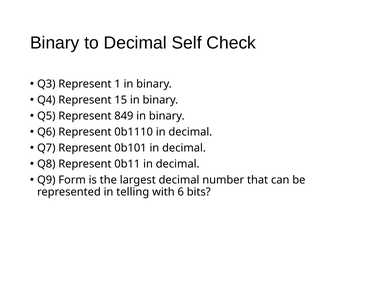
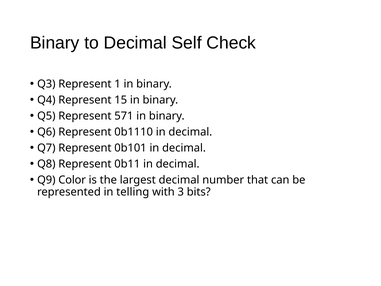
849: 849 -> 571
Form: Form -> Color
6: 6 -> 3
